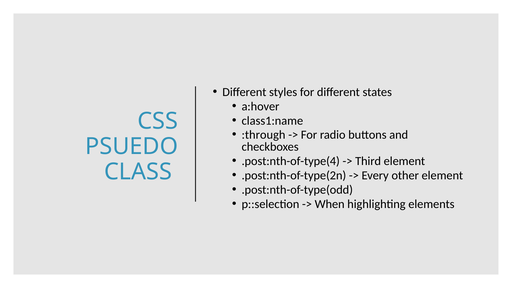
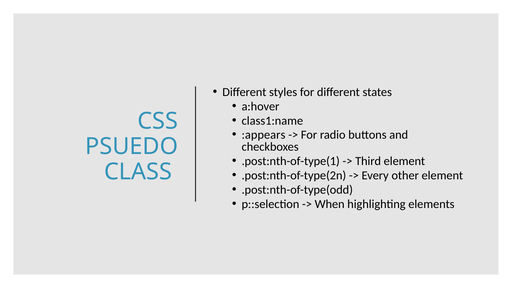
:through: :through -> :appears
.post:nth-of-type(4: .post:nth-of-type(4 -> .post:nth-of-type(1
